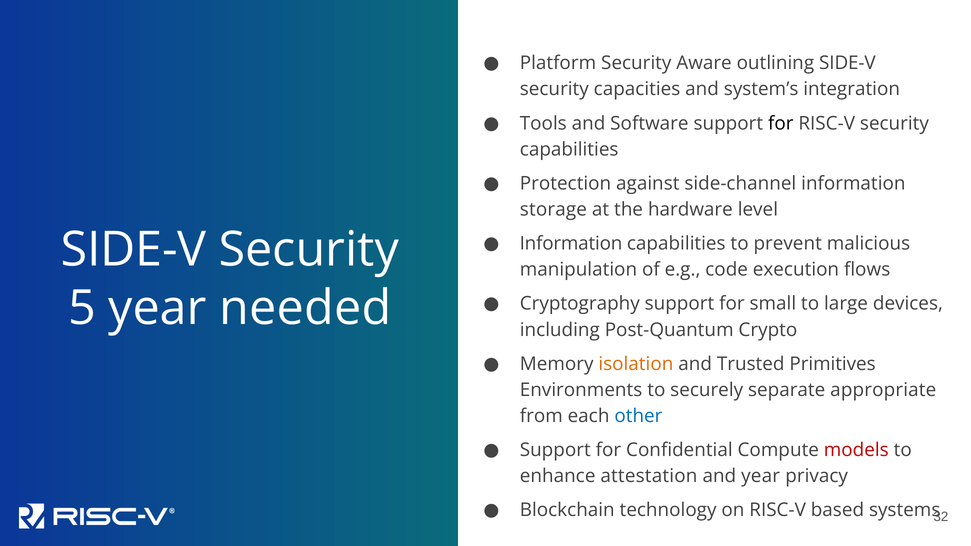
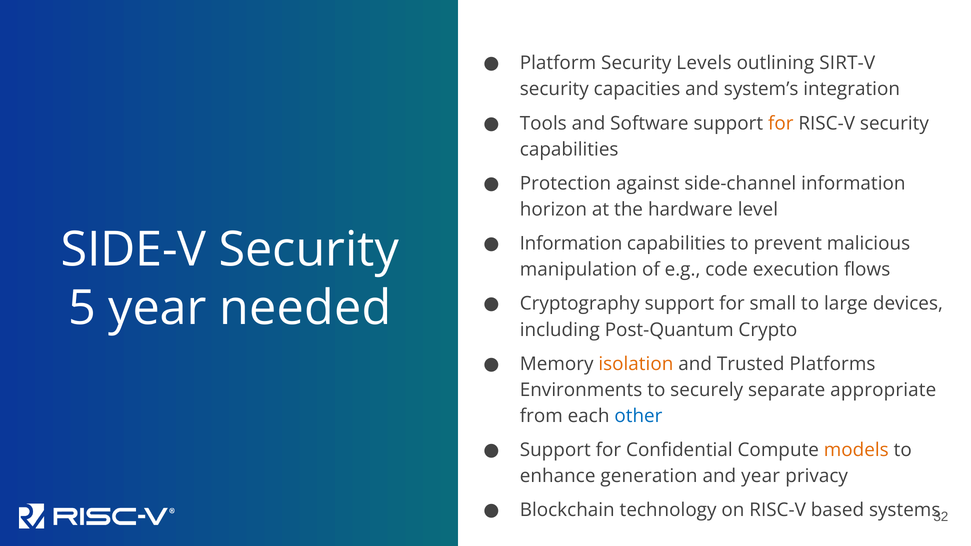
Aware: Aware -> Levels
outlining SIDE-V: SIDE-V -> SIRT-V
for at (781, 123) colour: black -> orange
storage: storage -> horizon
Primitives: Primitives -> Platforms
models colour: red -> orange
attestation: attestation -> generation
